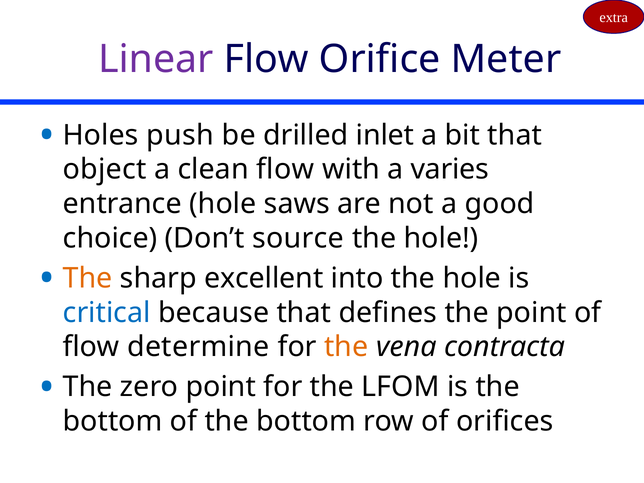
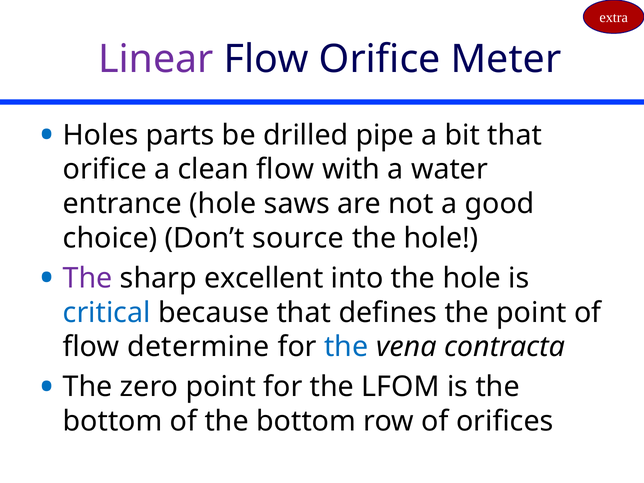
push: push -> parts
inlet: inlet -> pipe
object at (105, 169): object -> orifice
varies: varies -> water
The at (88, 278) colour: orange -> purple
the at (346, 347) colour: orange -> blue
